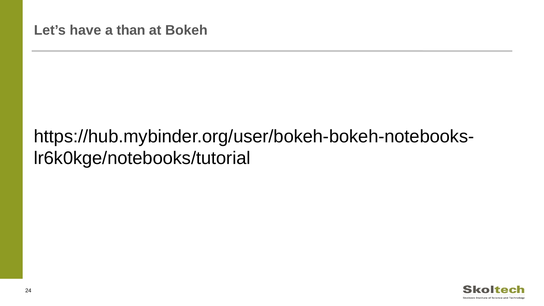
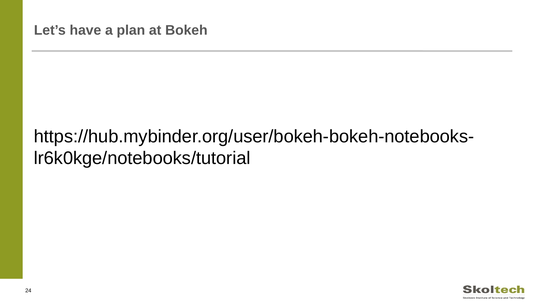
than: than -> plan
